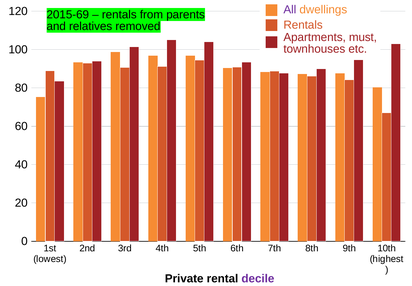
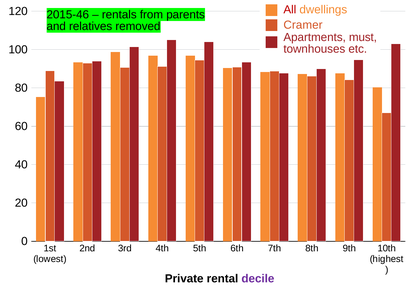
All colour: purple -> red
2015-69: 2015-69 -> 2015-46
Rentals at (303, 25): Rentals -> Cramer
